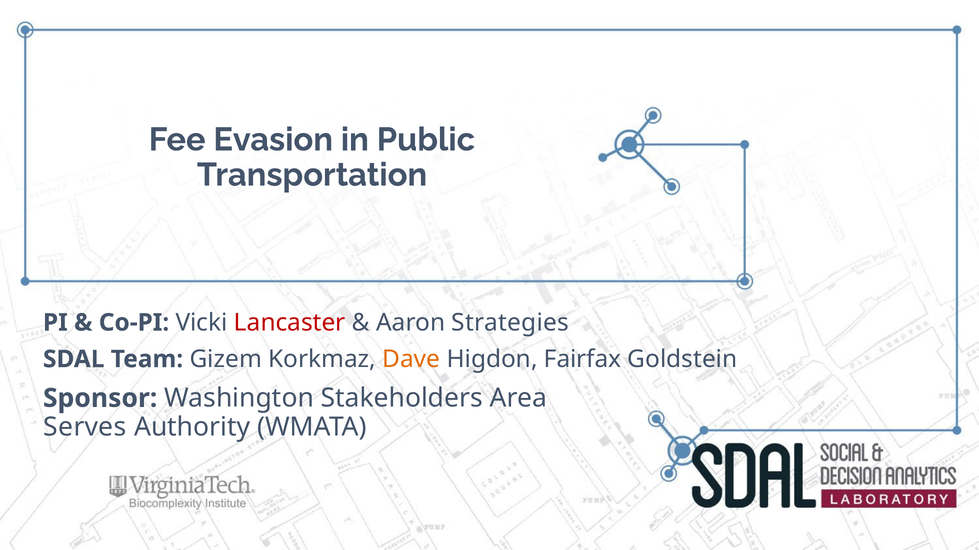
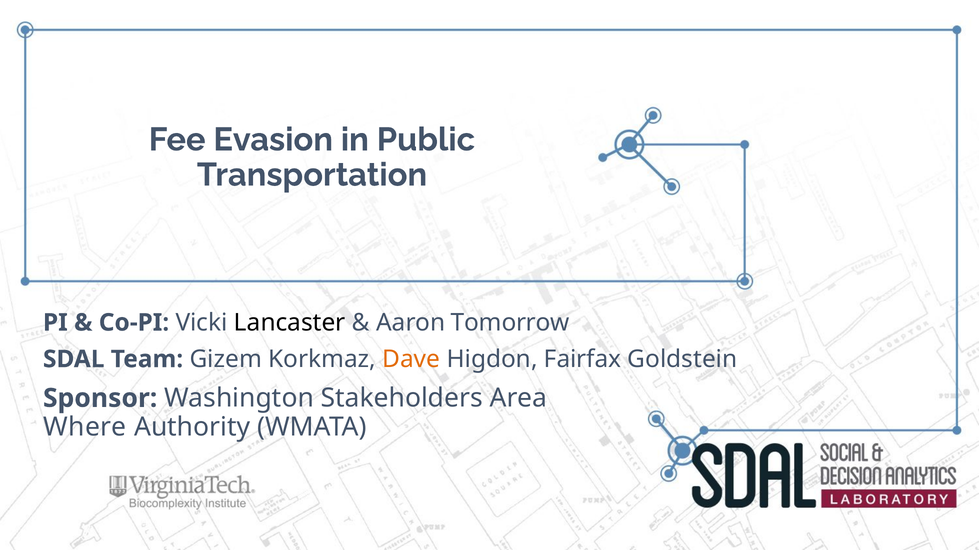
Lancaster colour: red -> black
Strategies: Strategies -> Tomorrow
Serves: Serves -> Where
